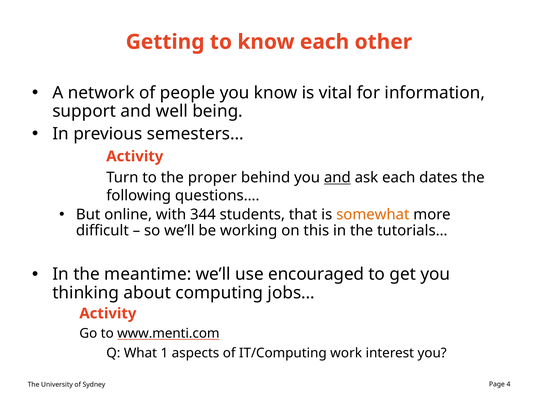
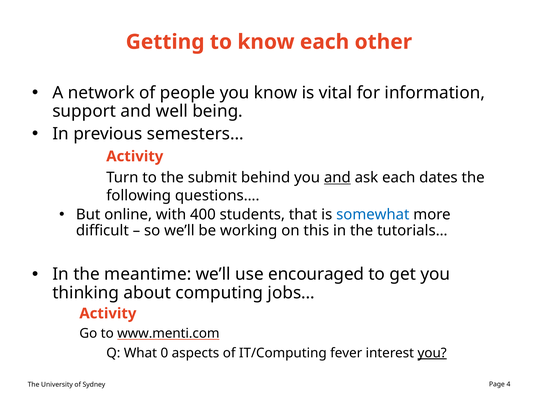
proper: proper -> submit
344: 344 -> 400
somewhat colour: orange -> blue
1: 1 -> 0
work: work -> fever
you at (432, 353) underline: none -> present
